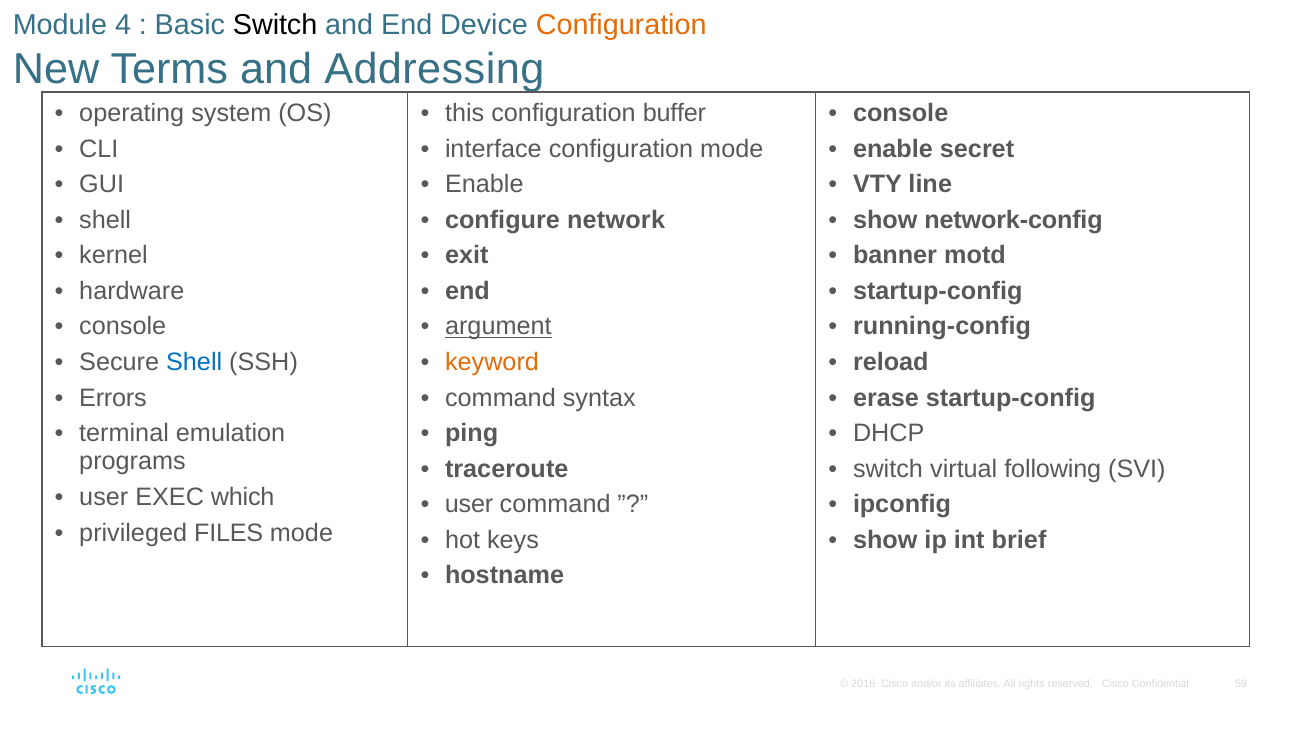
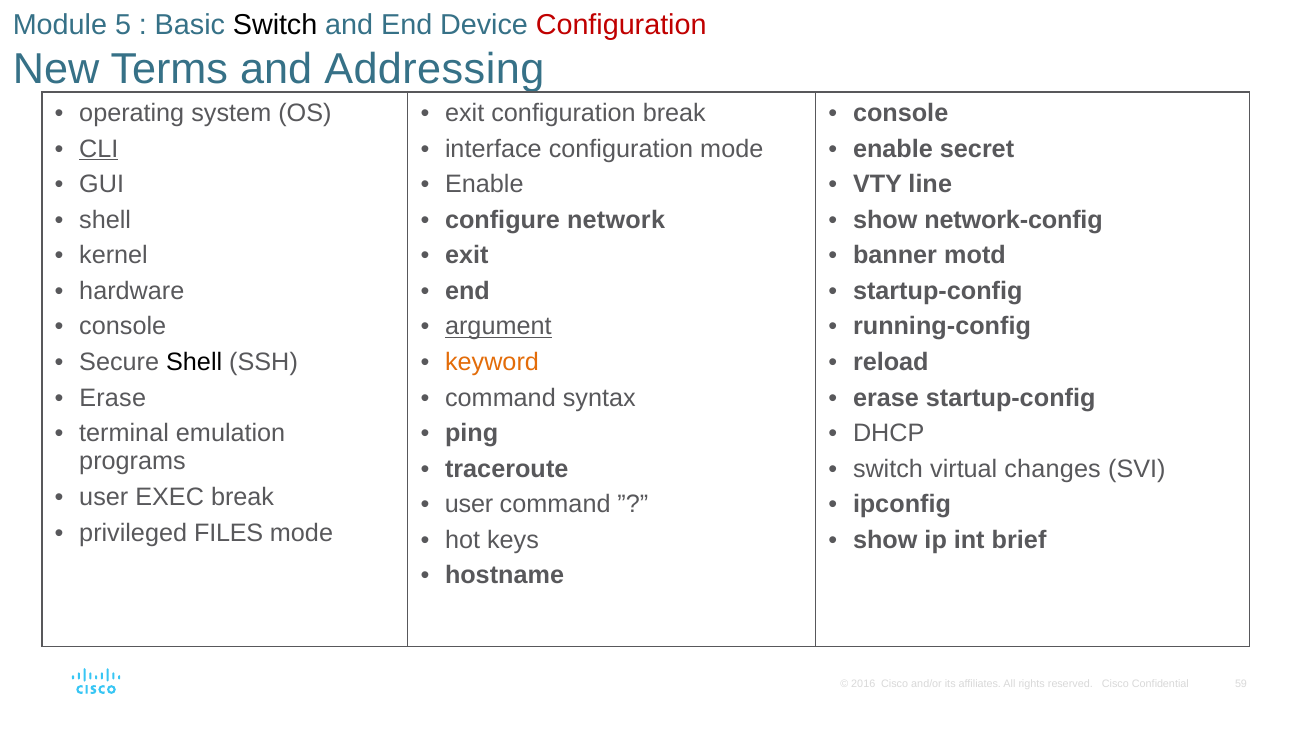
4: 4 -> 5
Configuration at (621, 25) colour: orange -> red
this at (465, 113): this -> exit
configuration buffer: buffer -> break
CLI underline: none -> present
Shell at (194, 362) colour: blue -> black
Errors at (113, 398): Errors -> Erase
following: following -> changes
EXEC which: which -> break
